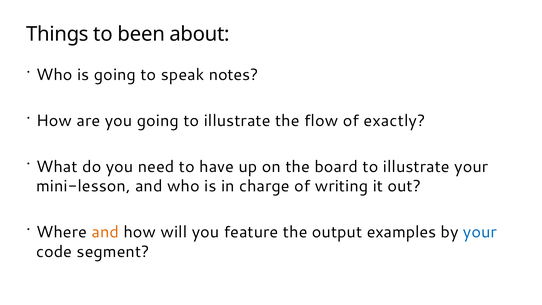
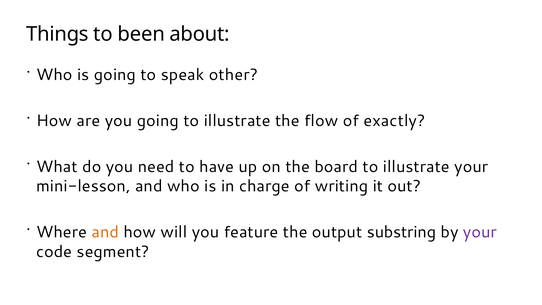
notes: notes -> other
examples: examples -> substring
your at (480, 232) colour: blue -> purple
